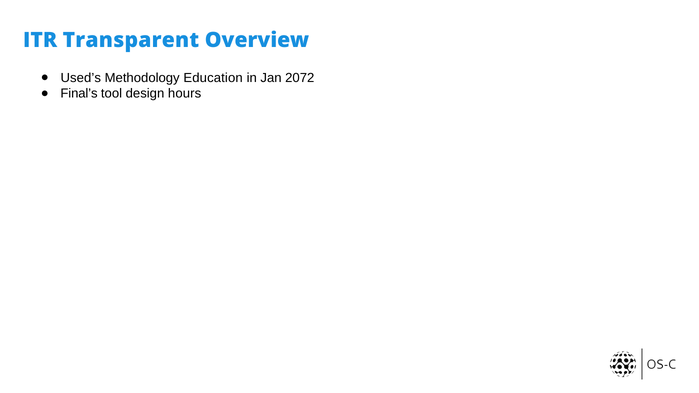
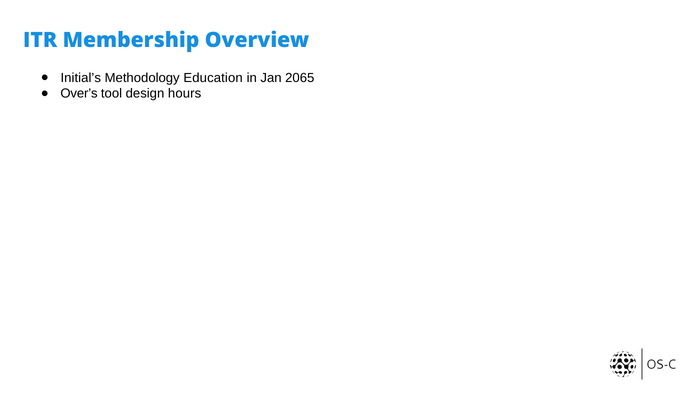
Transparent: Transparent -> Membership
Used’s: Used’s -> Initial’s
2072: 2072 -> 2065
Final’s: Final’s -> Over’s
